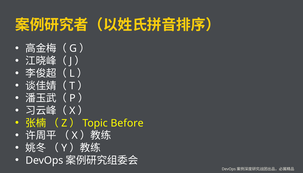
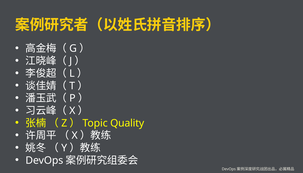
Before: Before -> Quality
